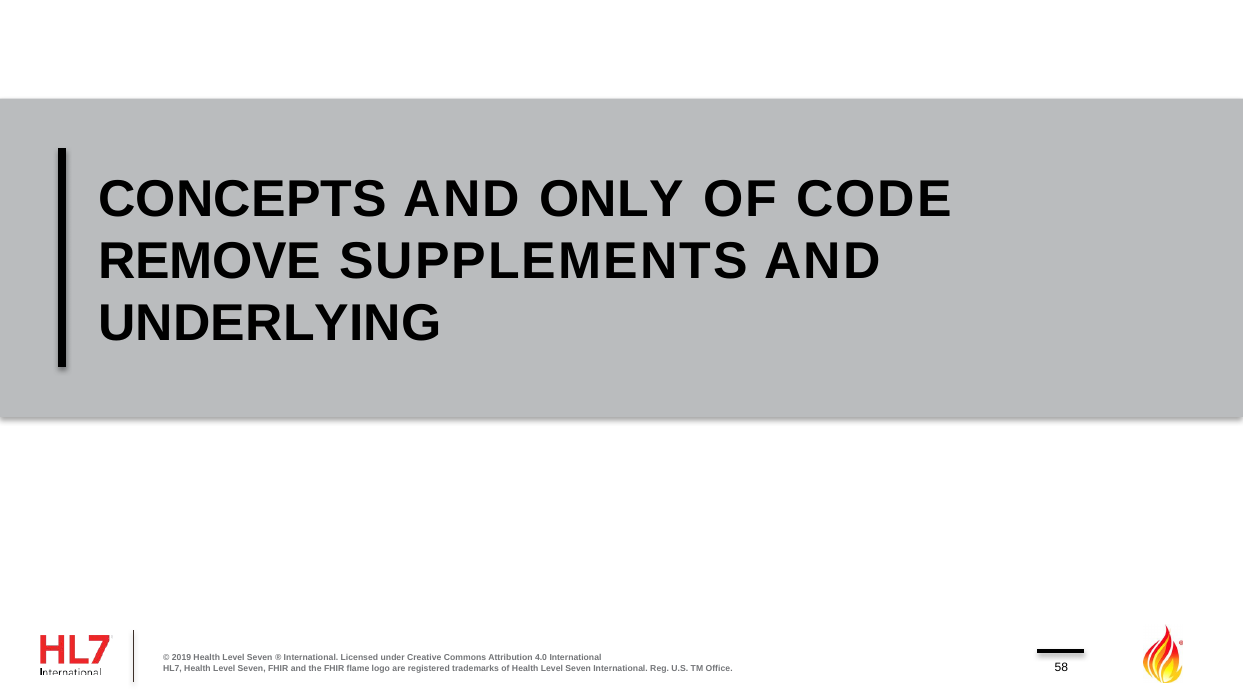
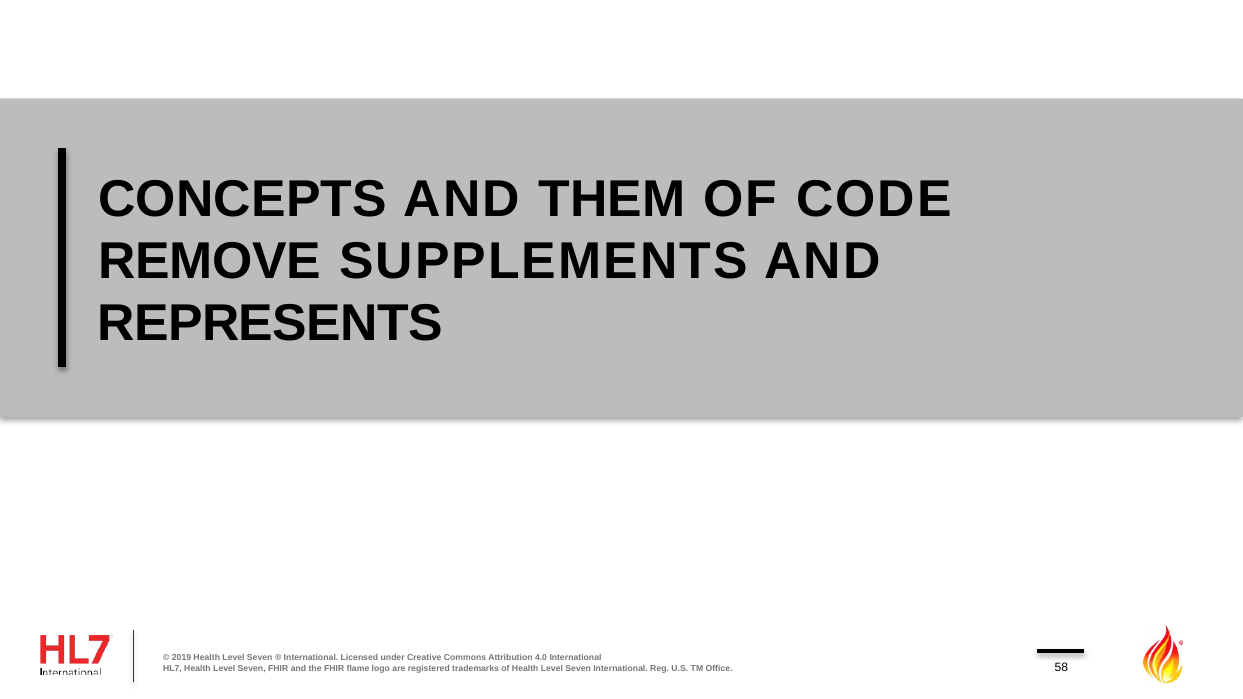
ONLY: ONLY -> THEM
UNDERLYING: UNDERLYING -> REPRESENTS
